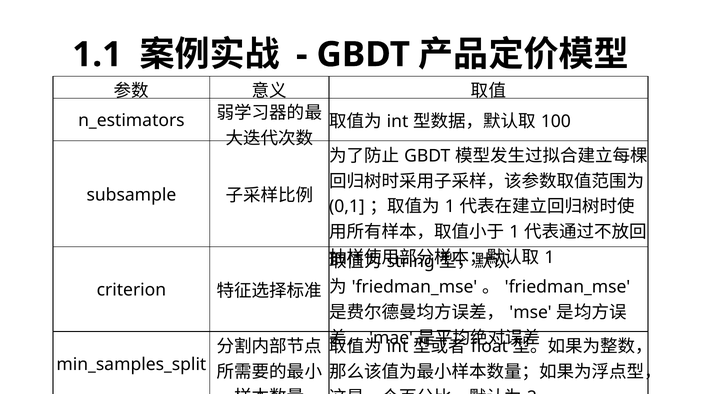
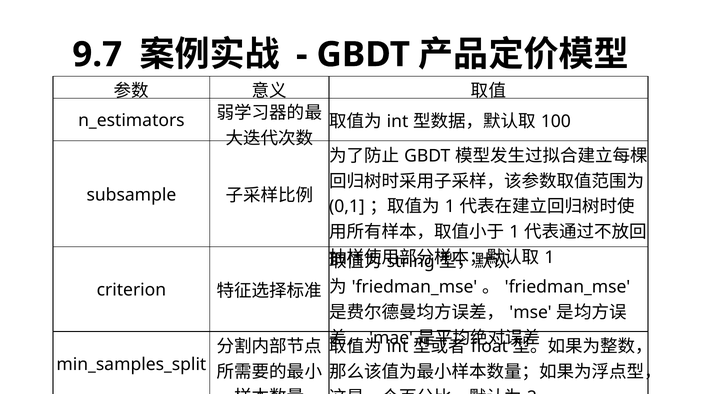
1.1: 1.1 -> 9.7
